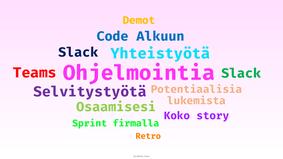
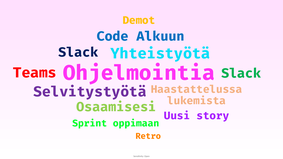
Potentiaalisia: Potentiaalisia -> Haastattelussa
Koko: Koko -> Uusi
firmalla: firmalla -> oppimaan
